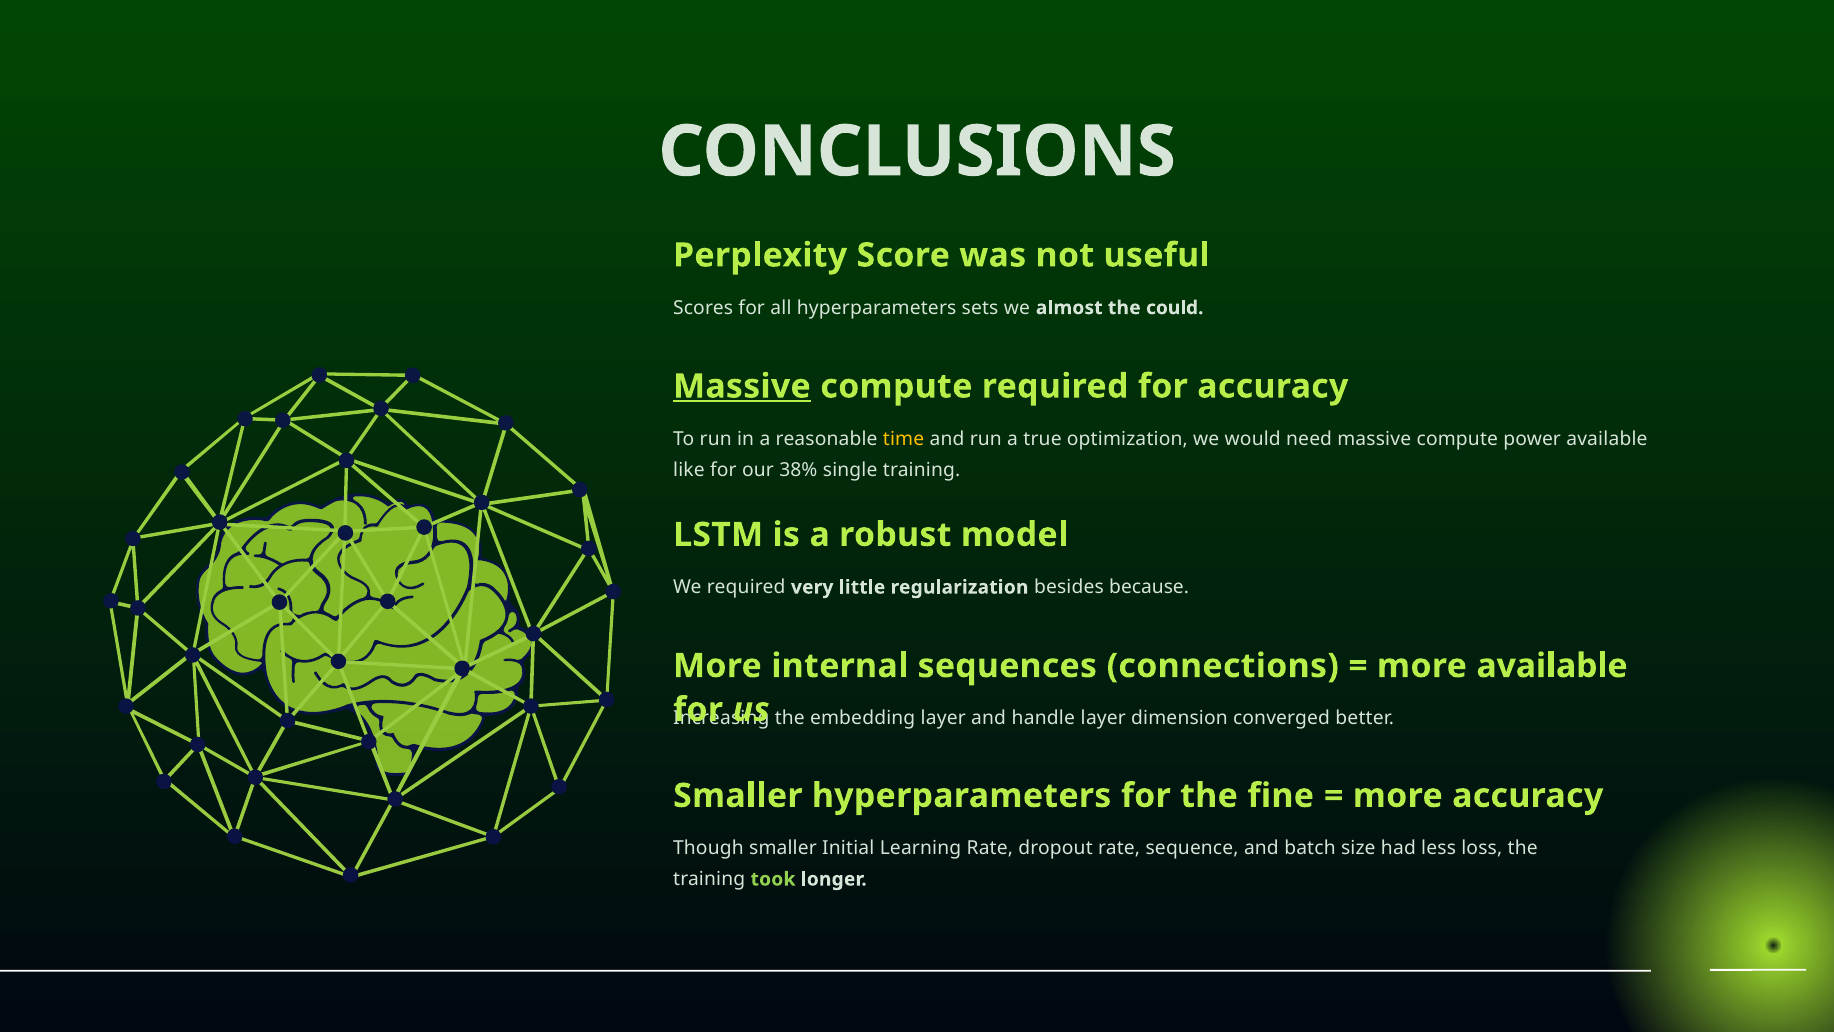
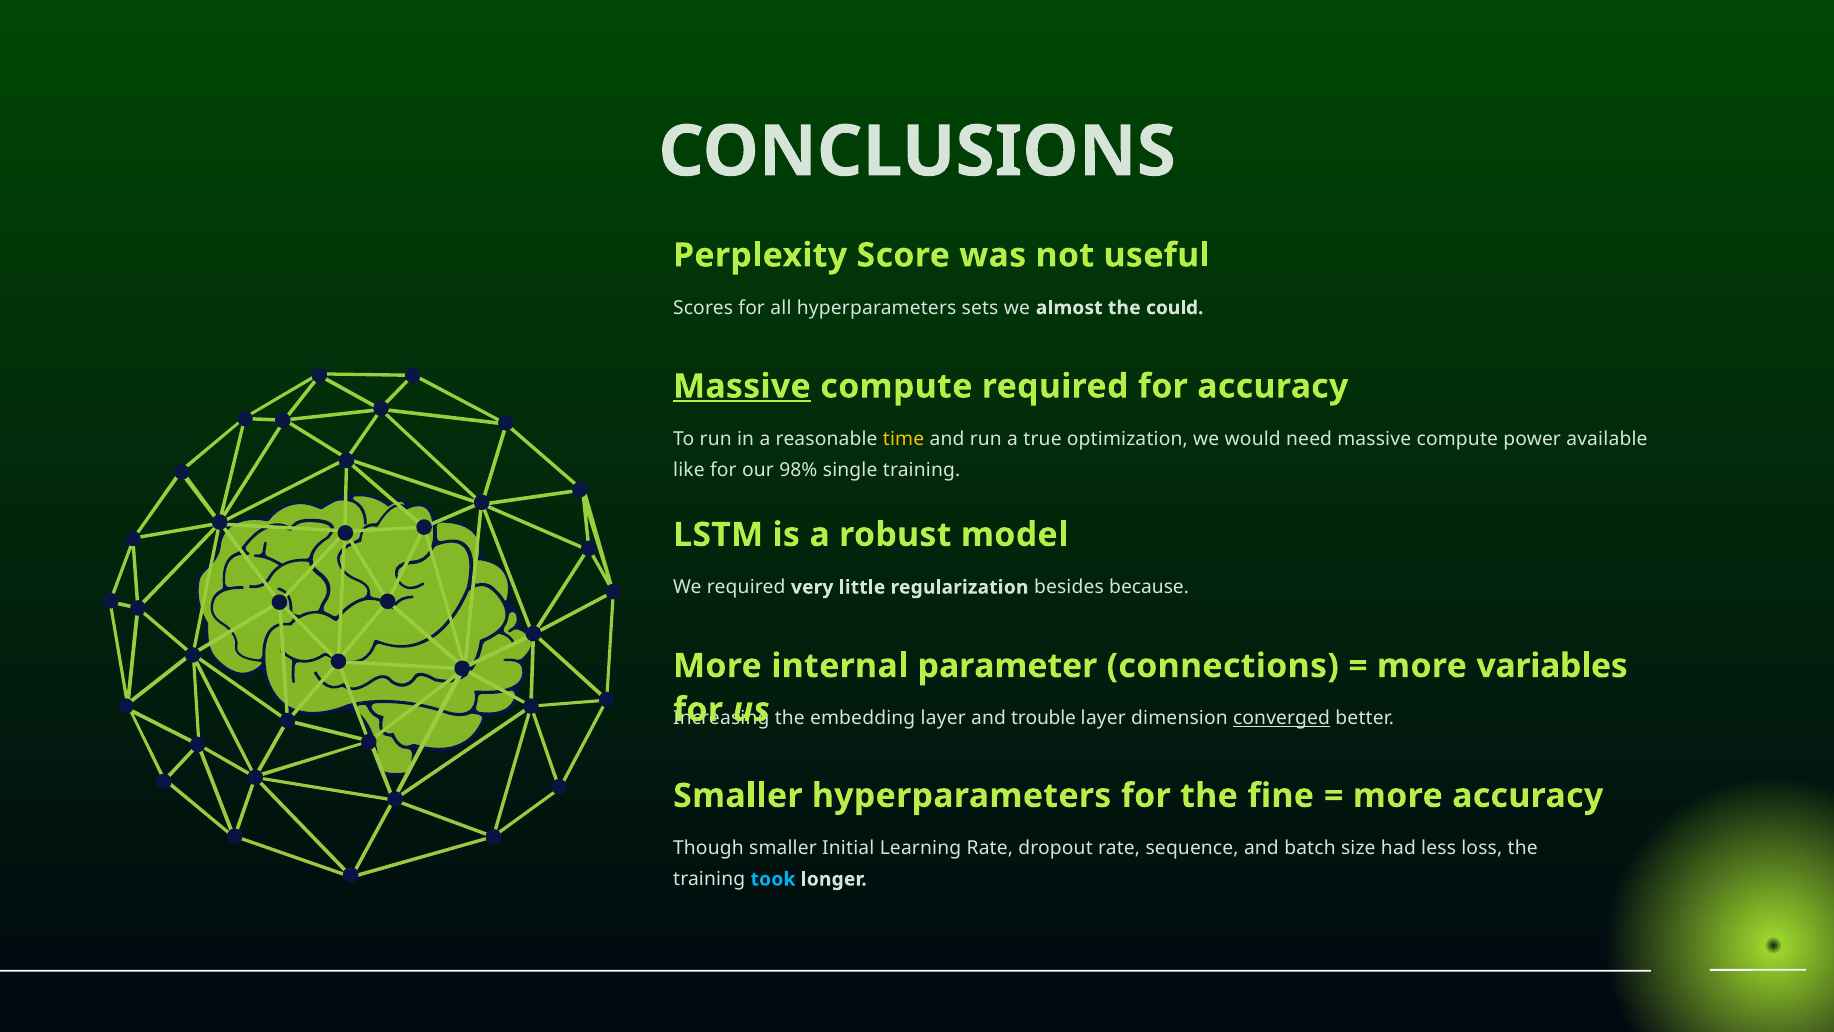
38%: 38% -> 98%
sequences: sequences -> parameter
more available: available -> variables
handle: handle -> trouble
converged underline: none -> present
took colour: light green -> light blue
